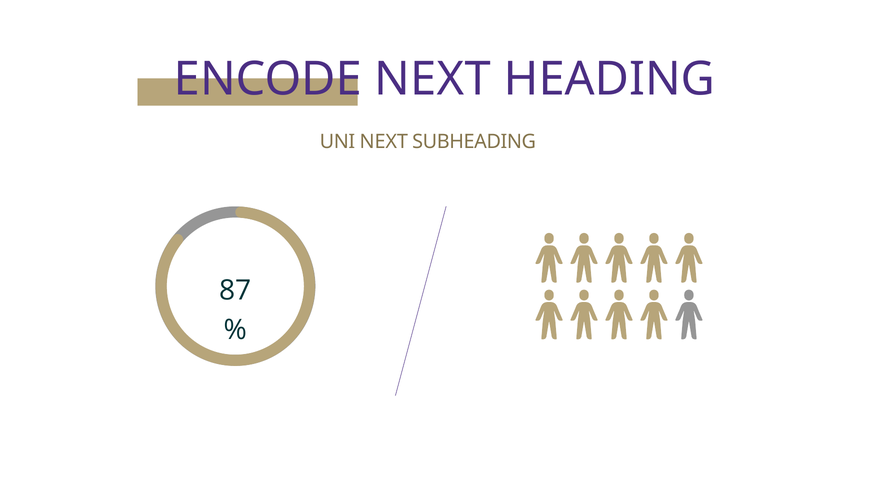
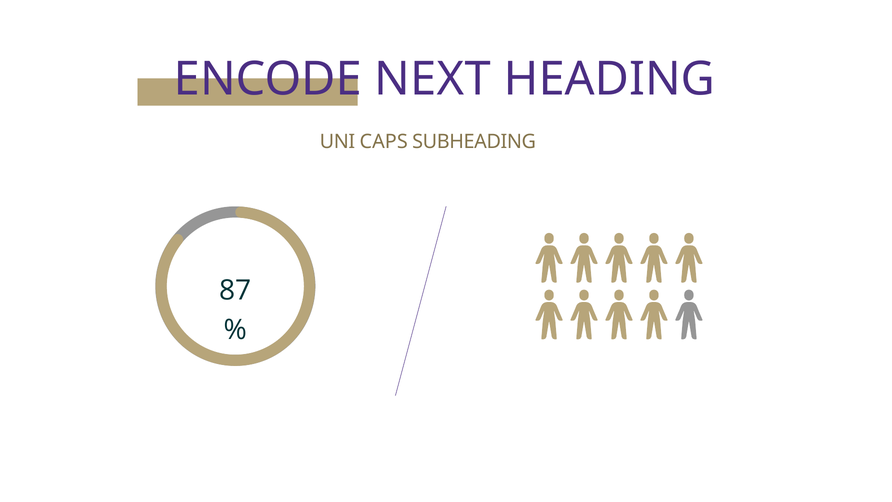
UNI NEXT: NEXT -> CAPS
